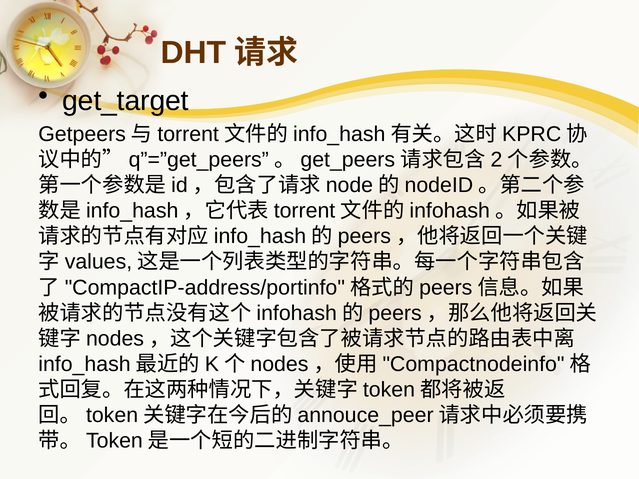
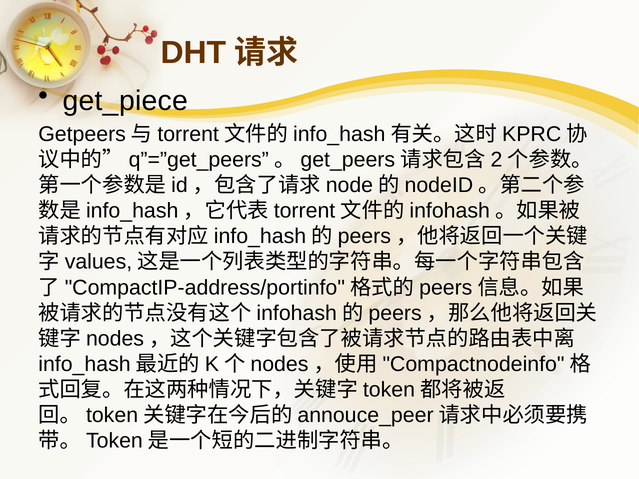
get_target: get_target -> get_piece
